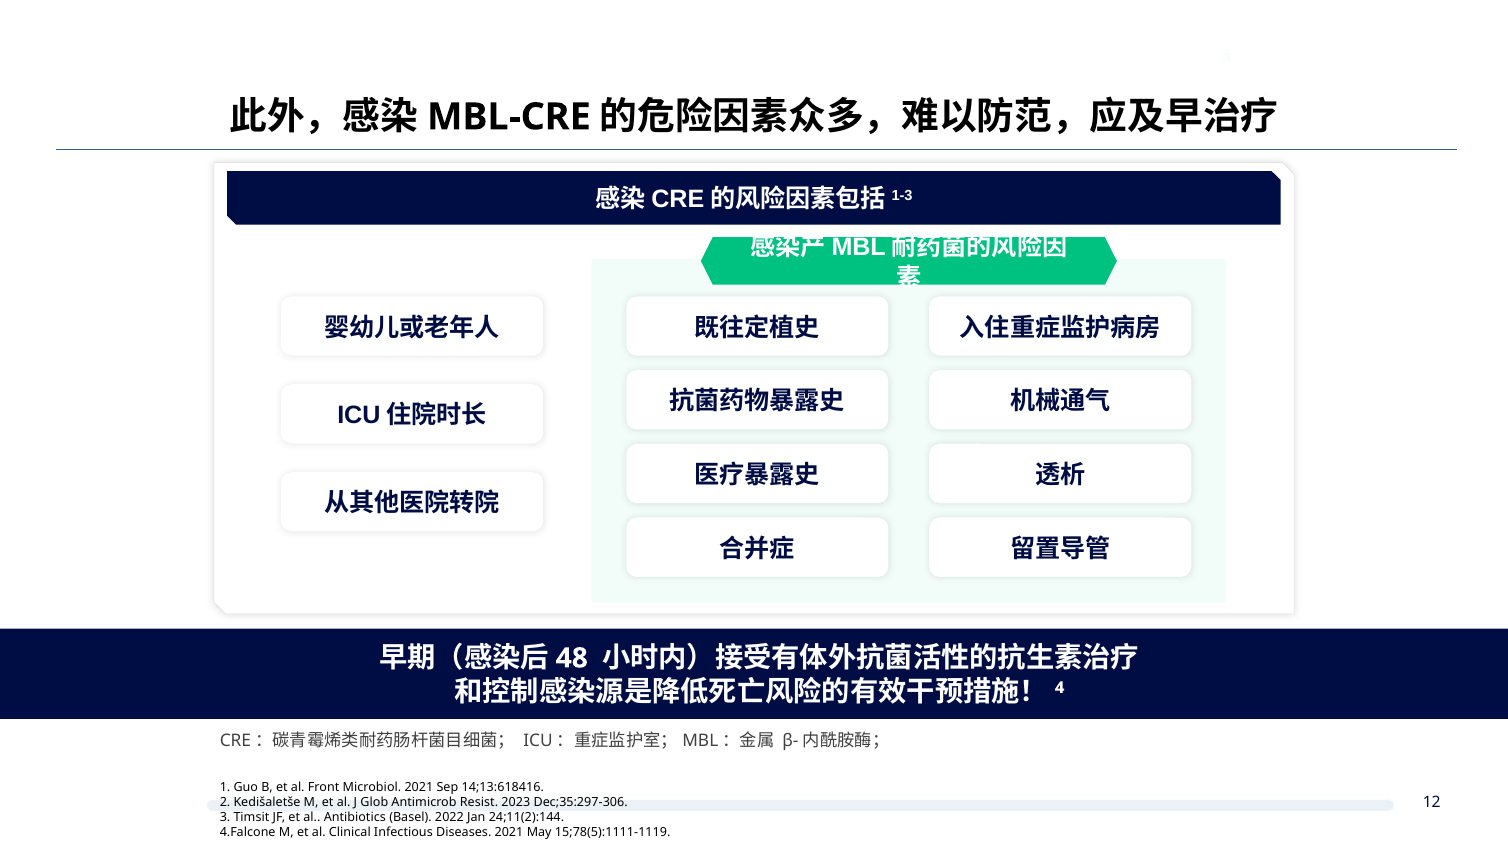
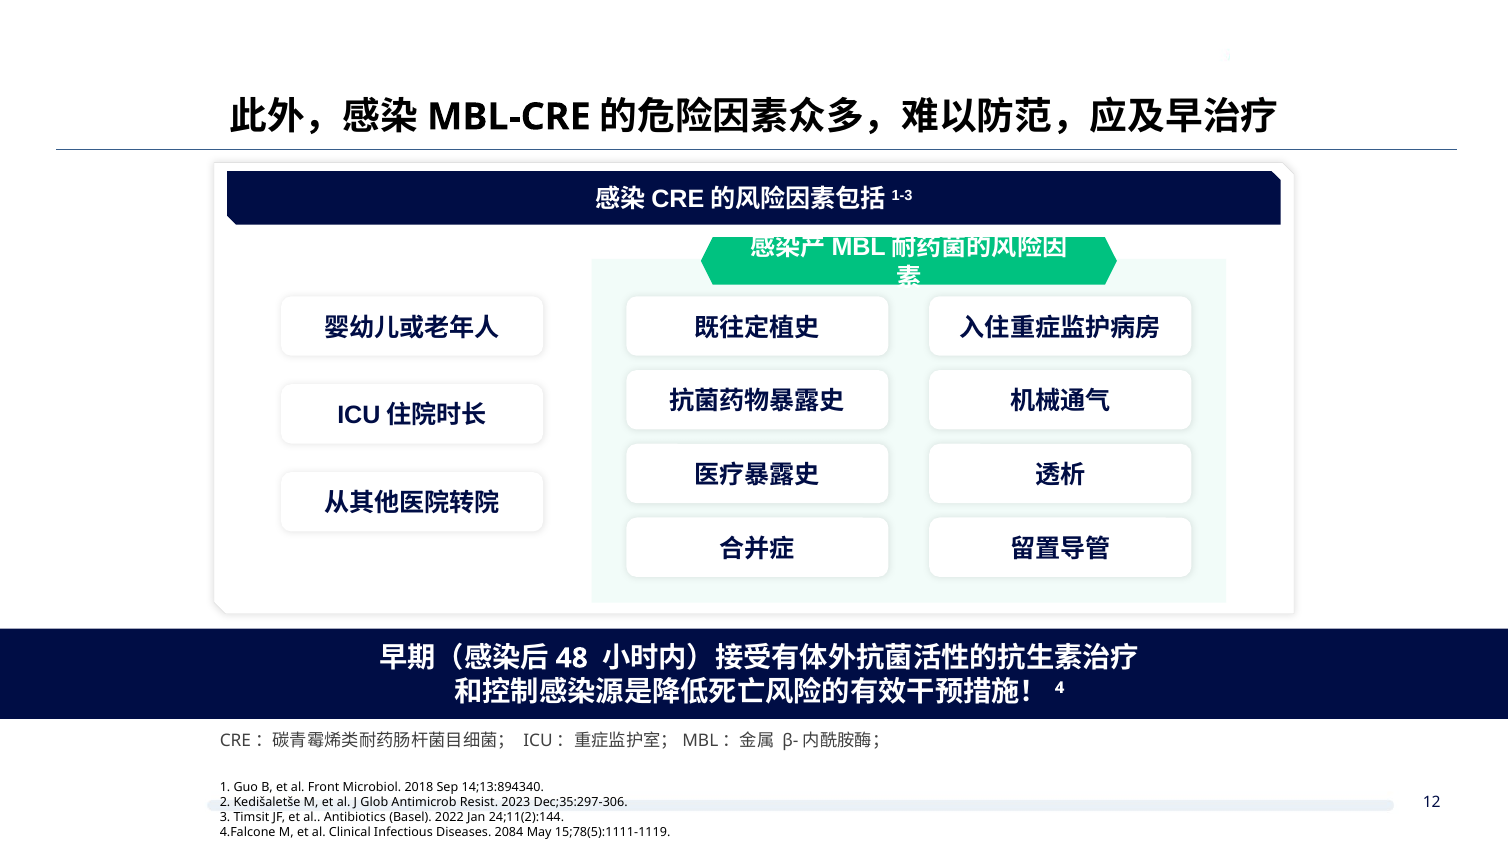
Microbiol 2021: 2021 -> 2018
14;13:618416: 14;13:618416 -> 14;13:894340
Diseases 2021: 2021 -> 2084
